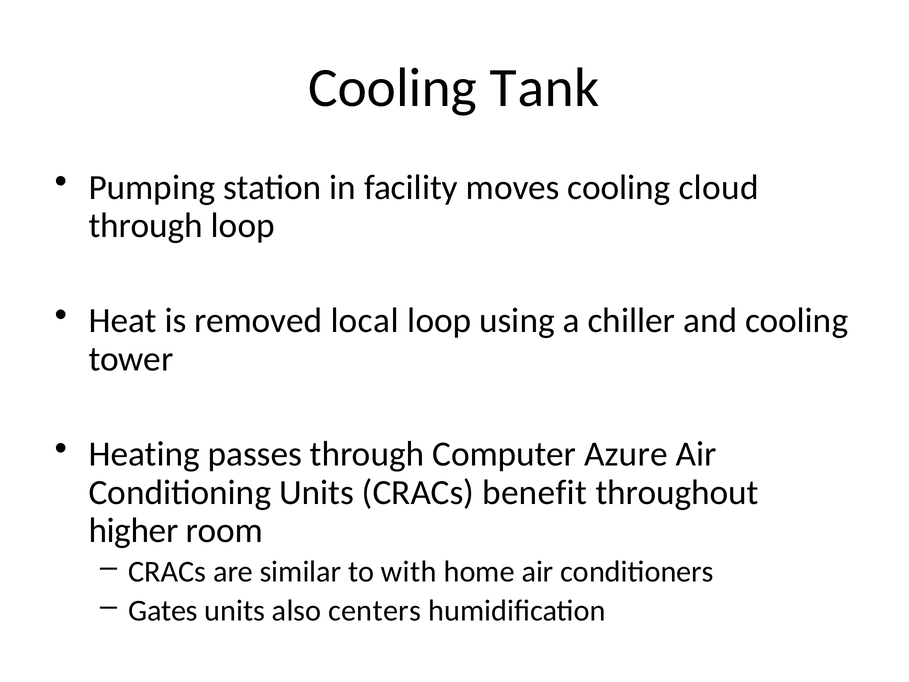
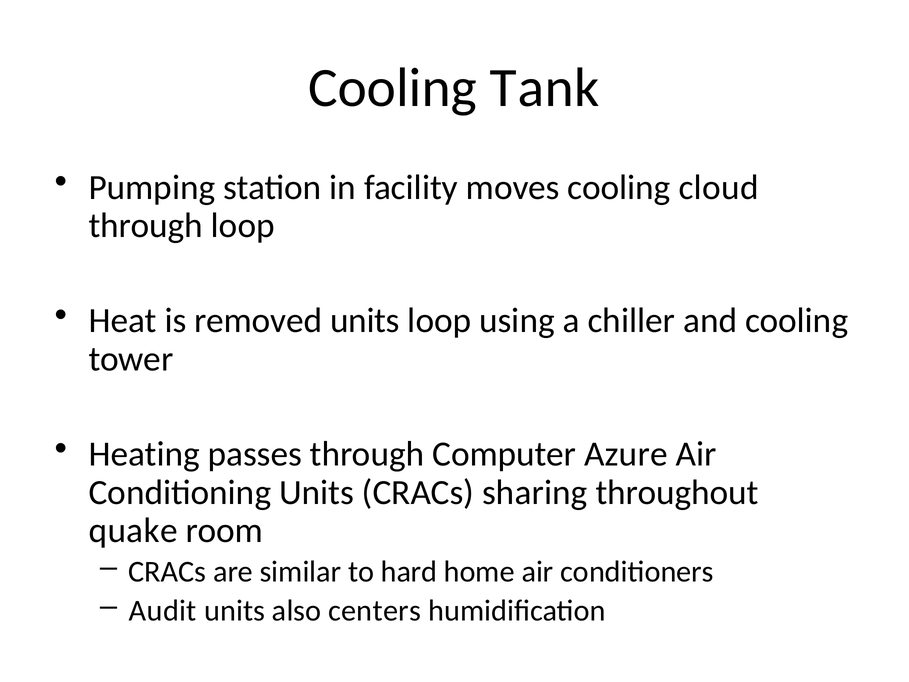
removed local: local -> units
benefit: benefit -> sharing
higher: higher -> quake
with: with -> hard
Gates: Gates -> Audit
